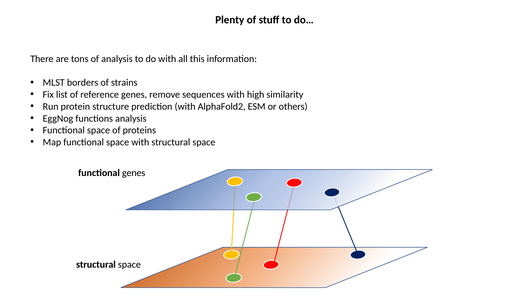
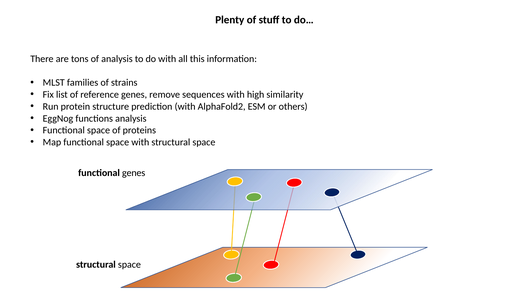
borders: borders -> families
